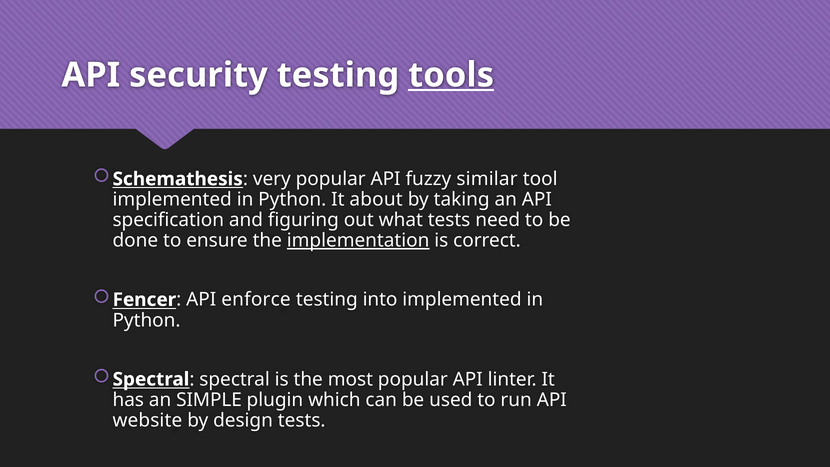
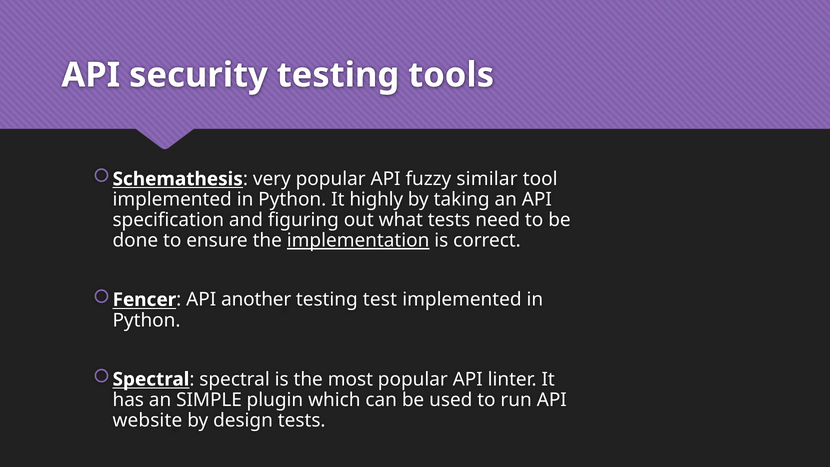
tools underline: present -> none
about: about -> highly
enforce: enforce -> another
into: into -> test
